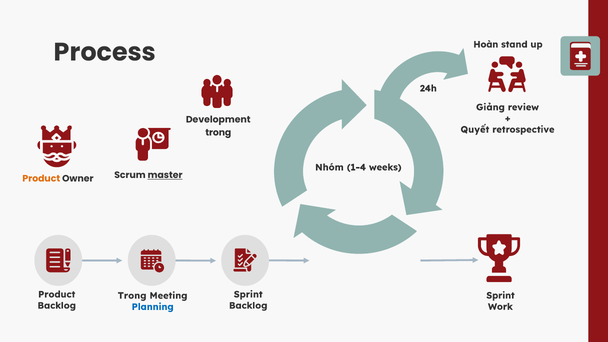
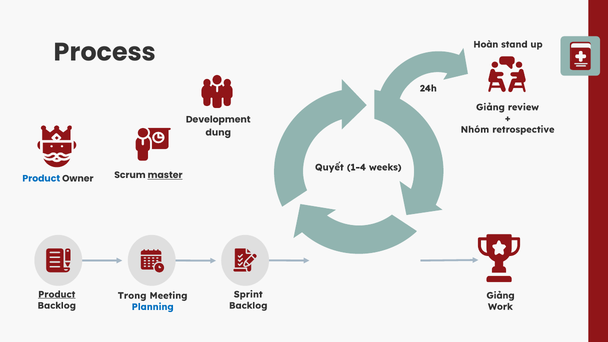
Quyết: Quyết -> Nhóm
trong at (218, 133): trong -> dung
Nhóm: Nhóm -> Quyết
Product at (41, 179) colour: orange -> blue
Product at (57, 294) underline: none -> present
Sprint at (500, 296): Sprint -> Giảng
